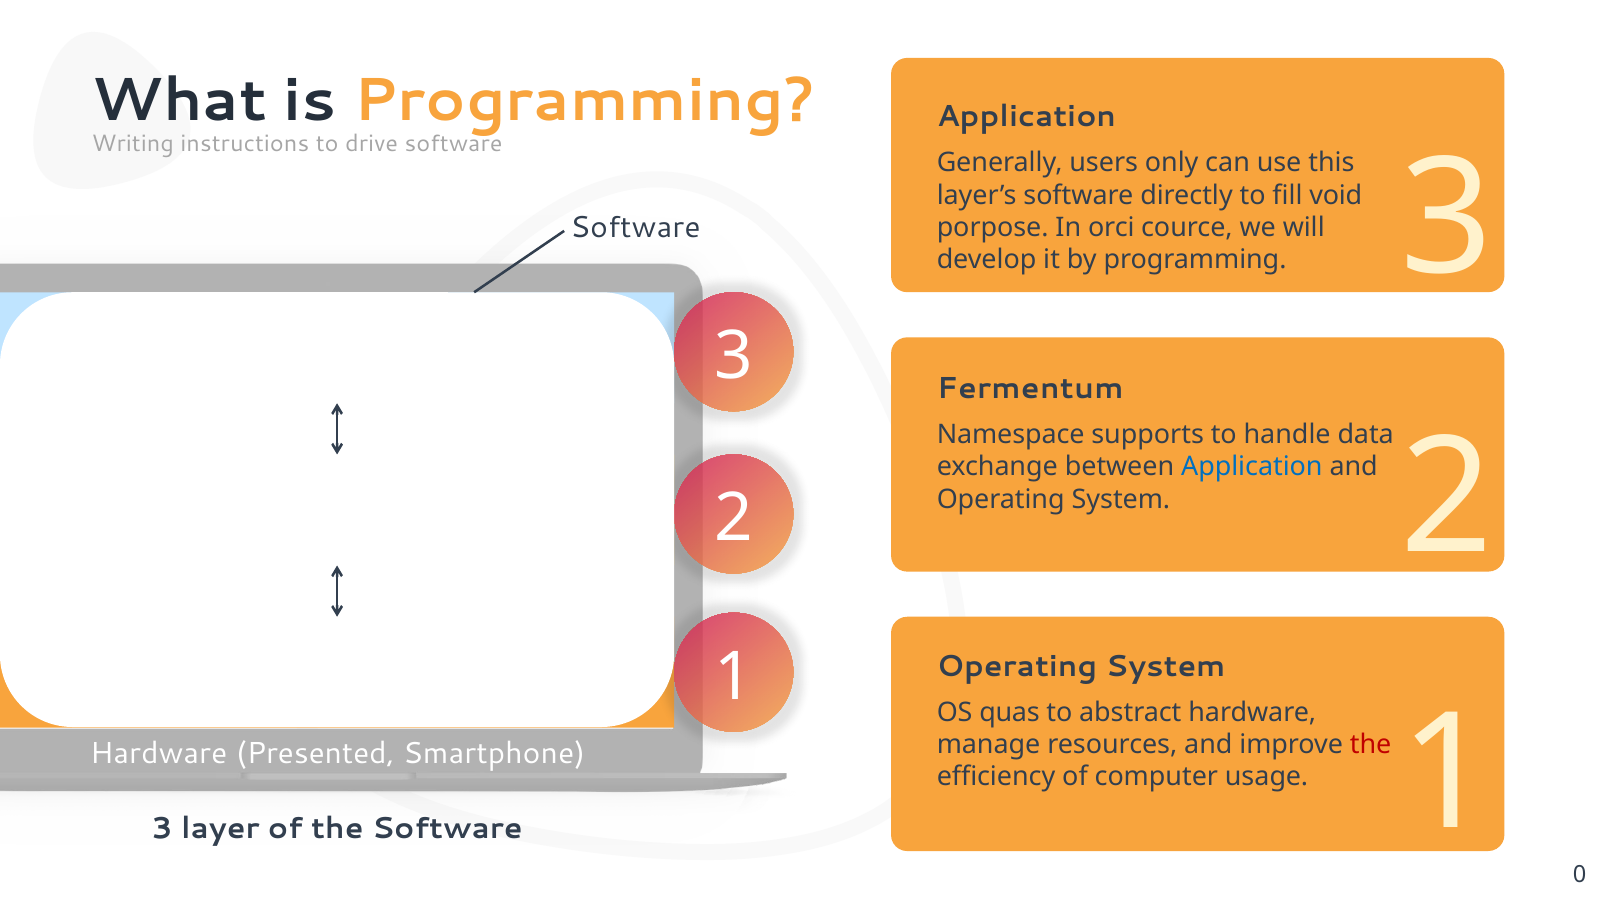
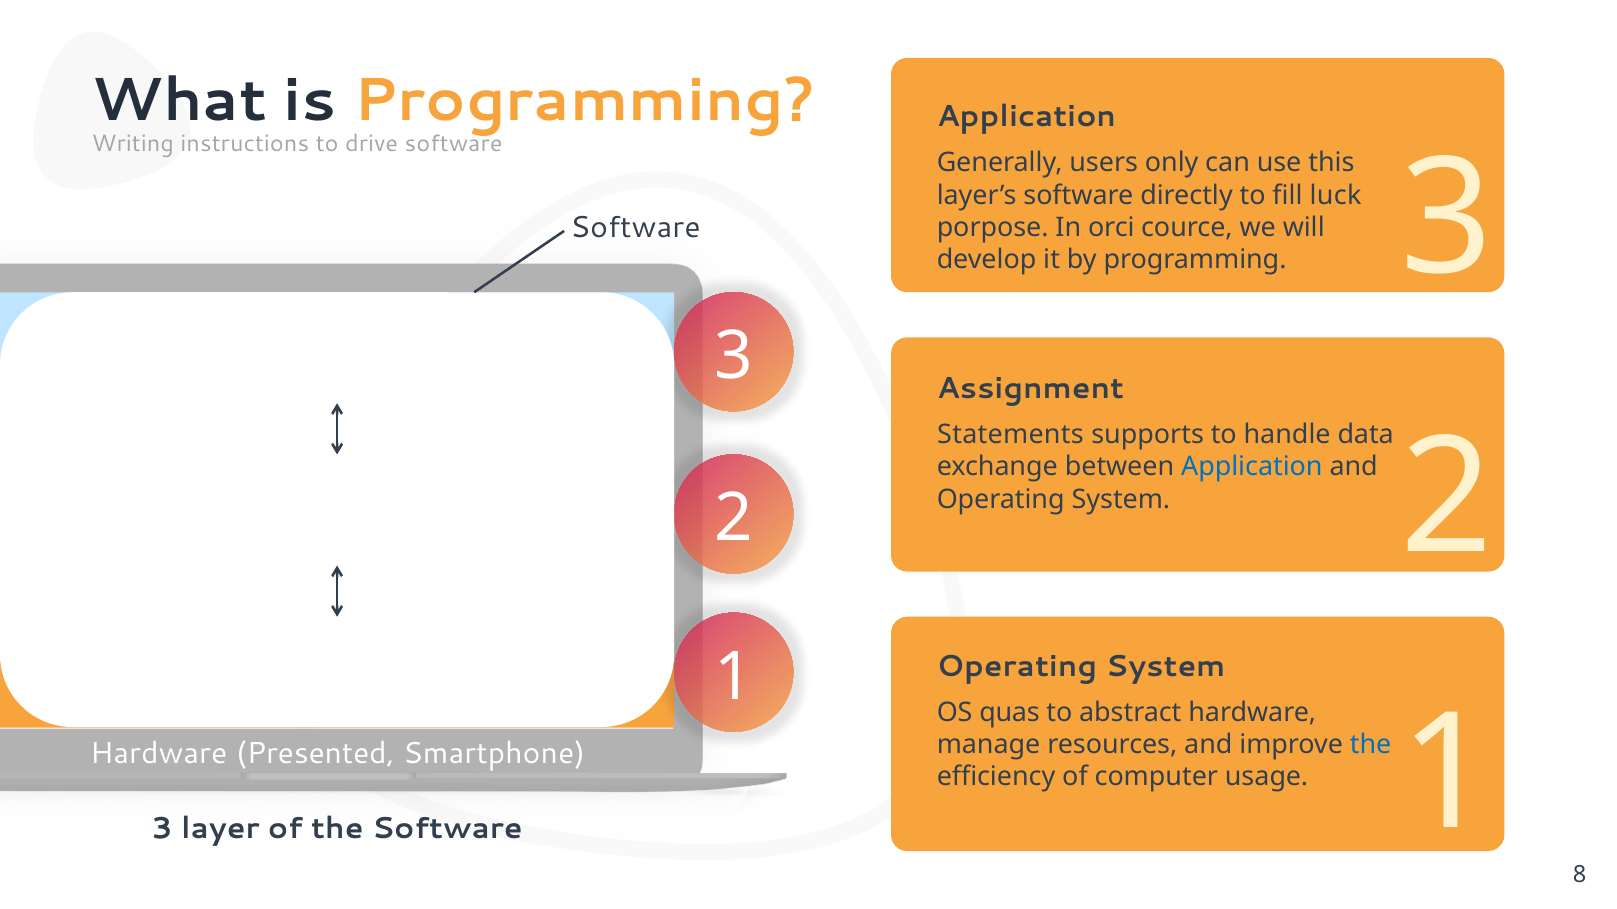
void: void -> luck
Fermentum: Fermentum -> Assignment
Namespace: Namespace -> Statements
0: 0 -> 8
the at (1371, 745) colour: red -> blue
